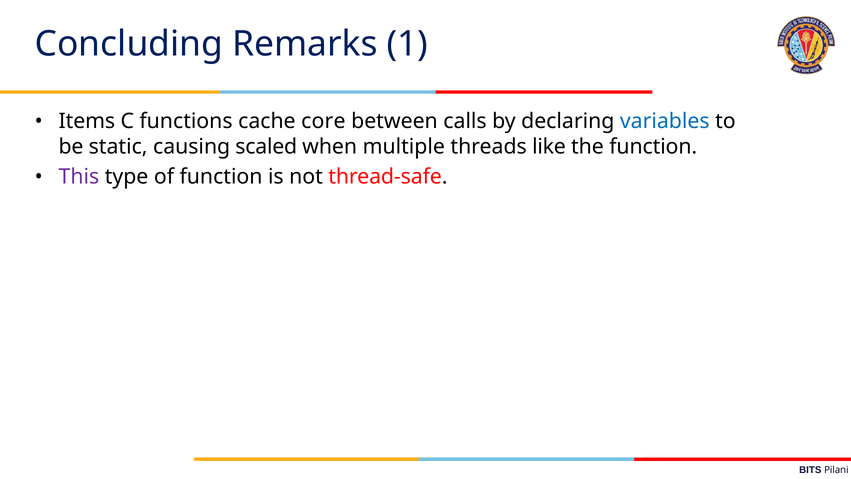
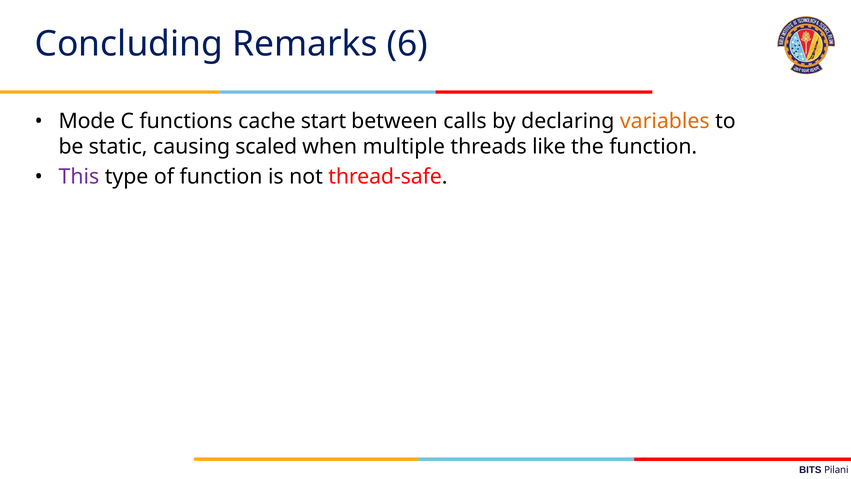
1: 1 -> 6
Items: Items -> Mode
core: core -> start
variables colour: blue -> orange
